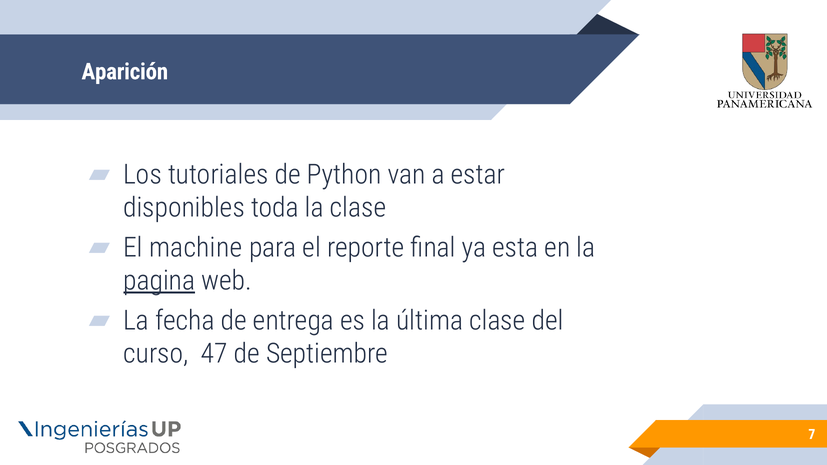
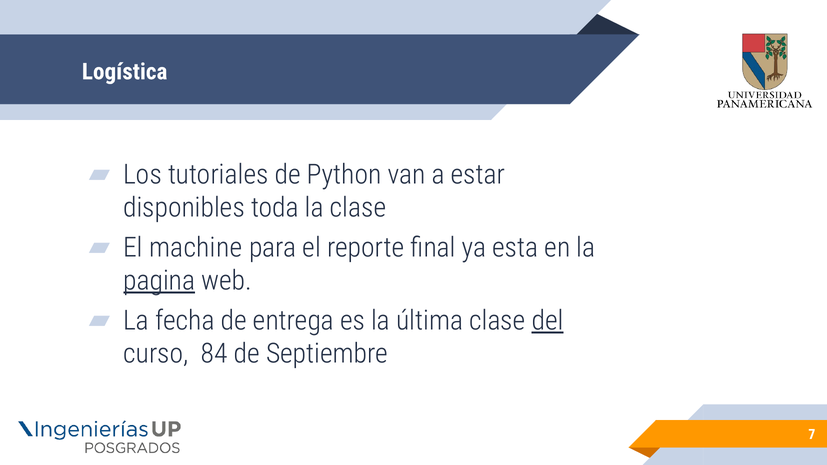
Aparición: Aparición -> Logística
del underline: none -> present
47: 47 -> 84
